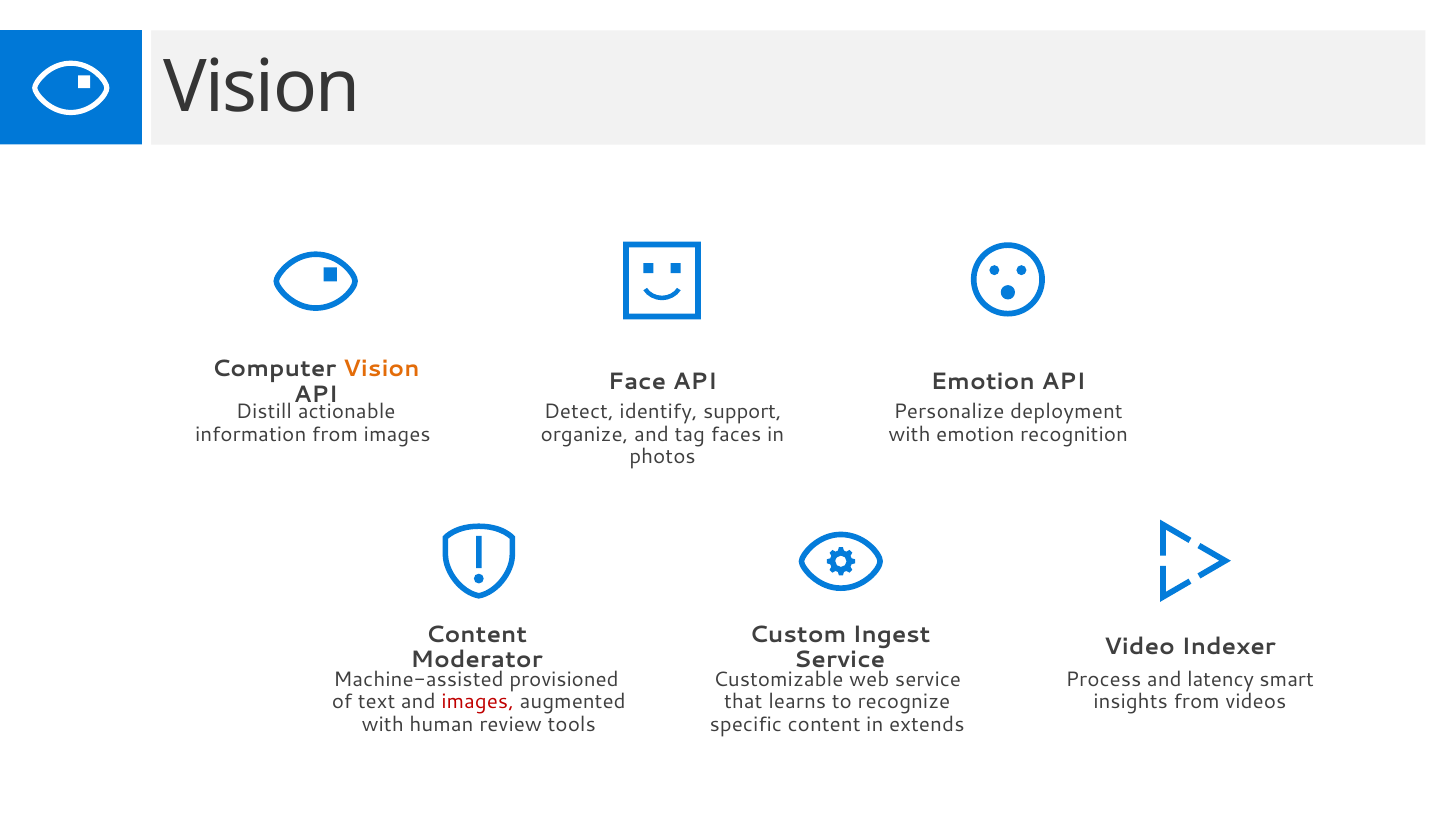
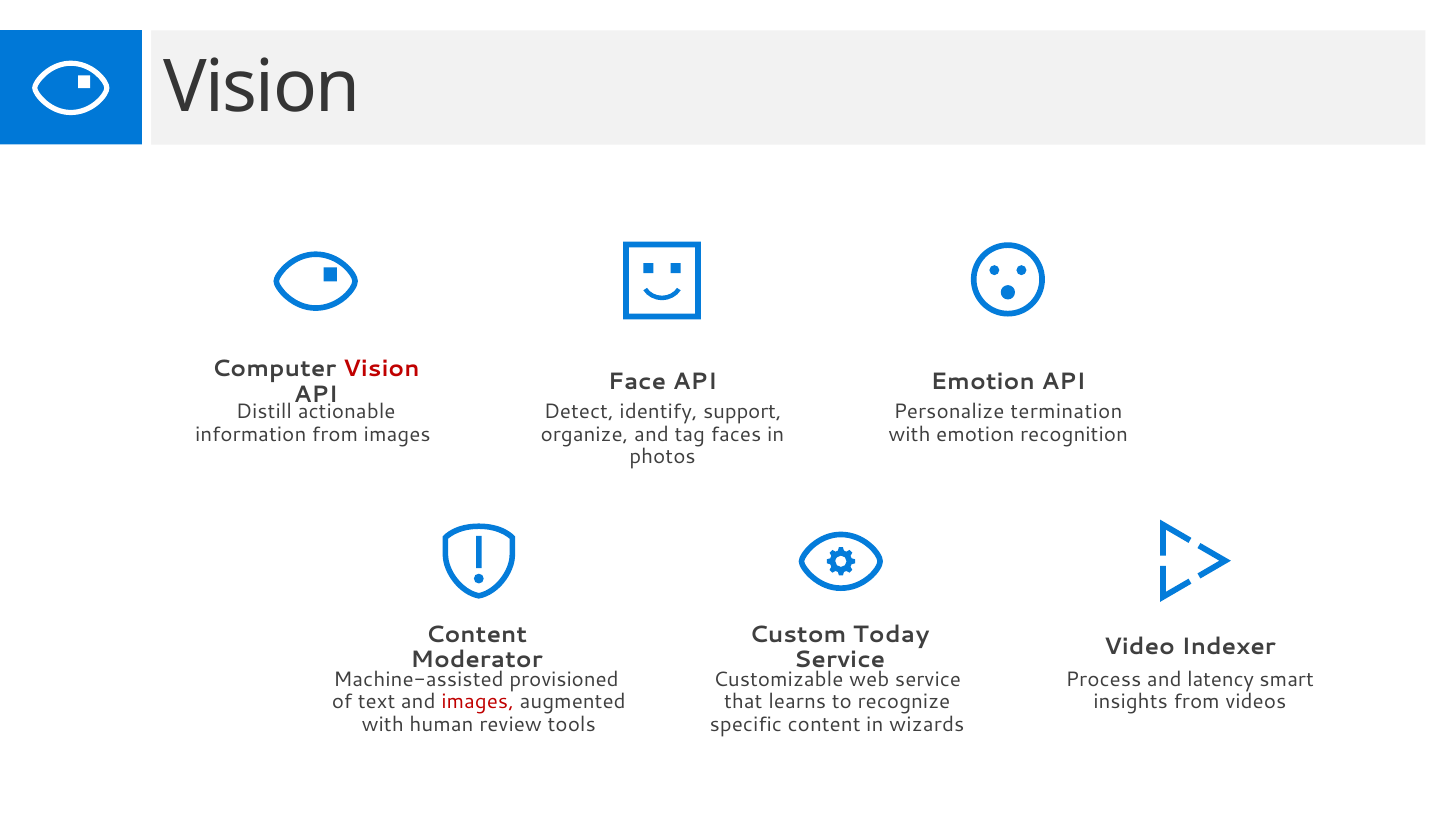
Vision at (381, 368) colour: orange -> red
deployment: deployment -> termination
Ingest: Ingest -> Today
extends: extends -> wizards
